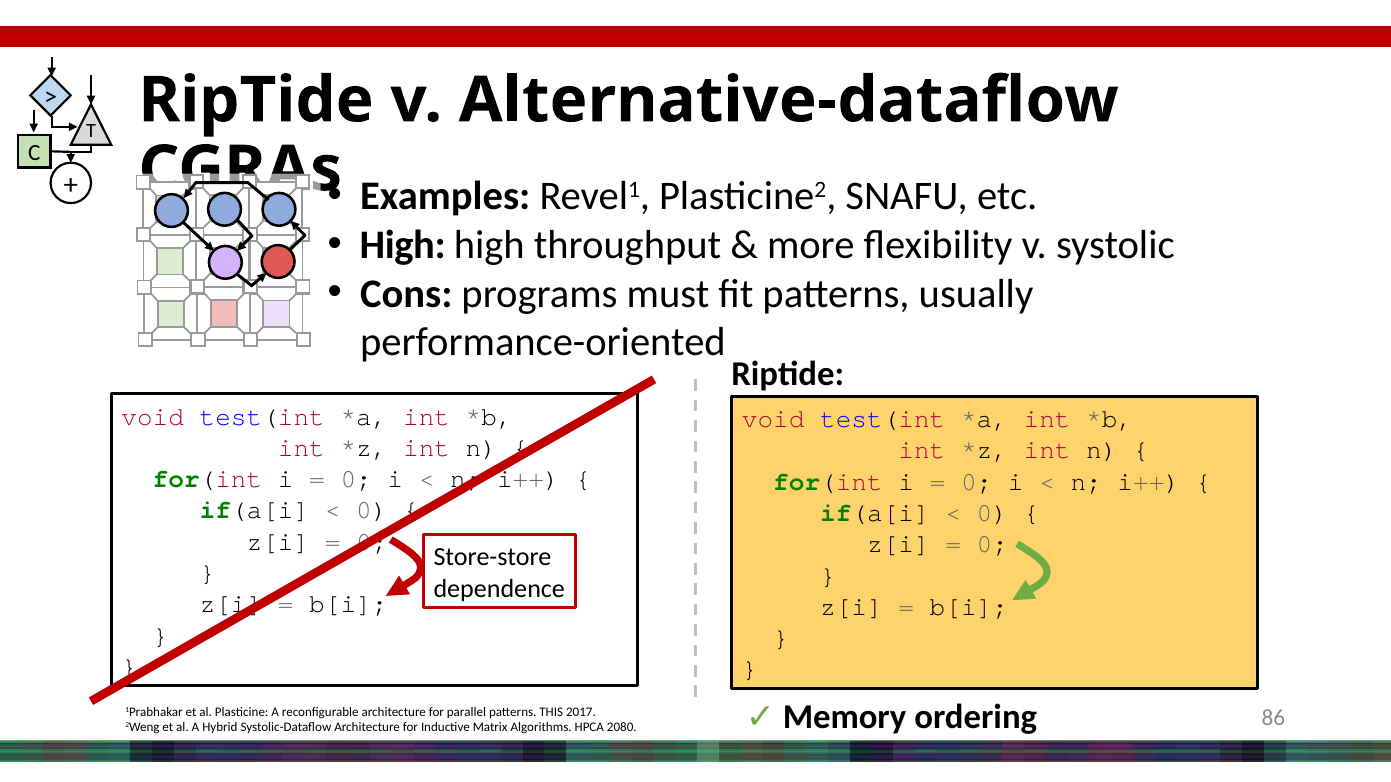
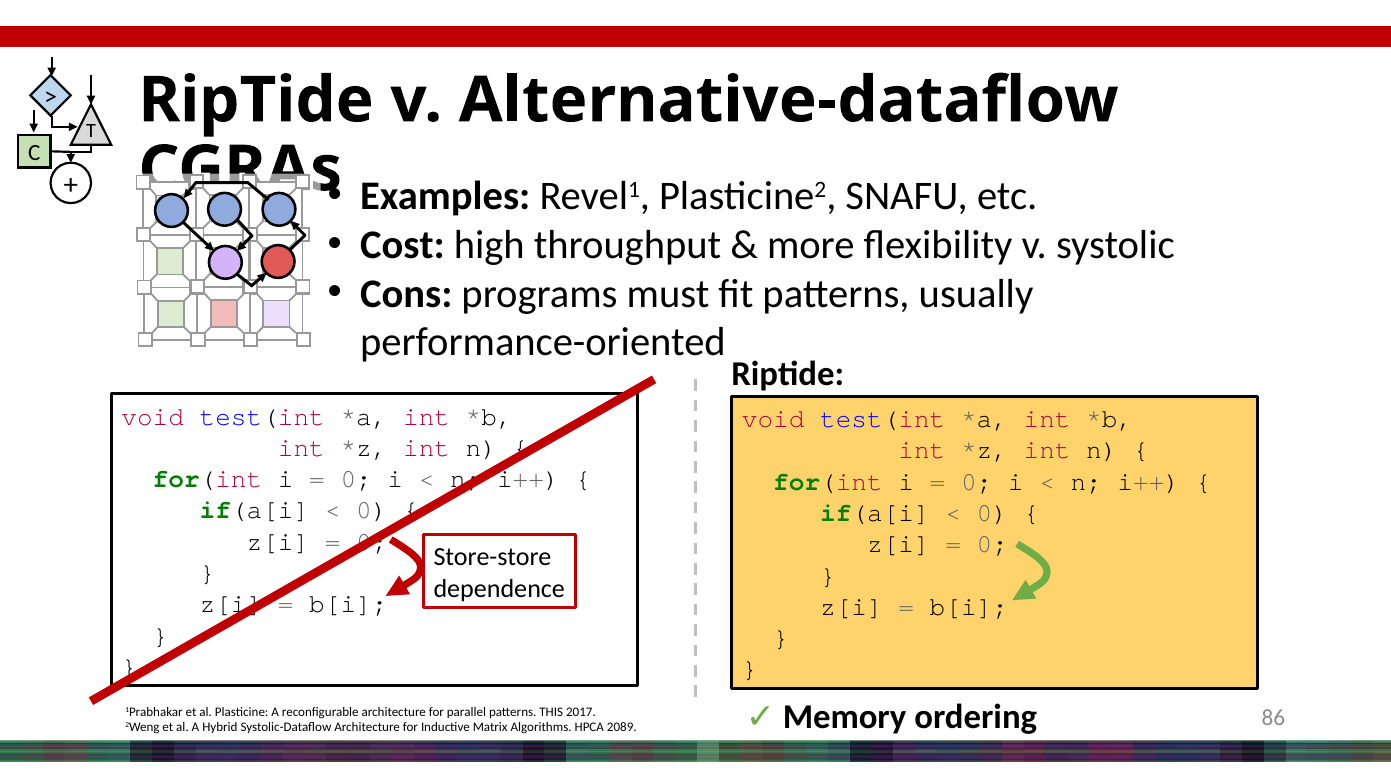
High at (403, 245): High -> Cost
2080: 2080 -> 2089
